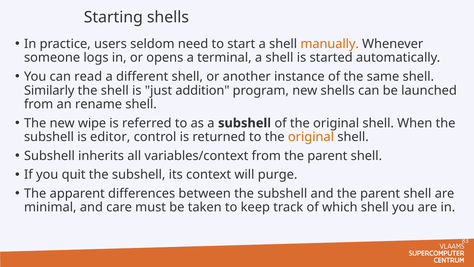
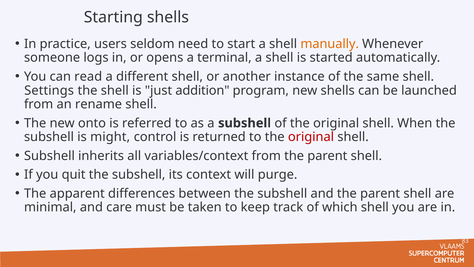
Similarly: Similarly -> Settings
wipe: wipe -> onto
editor: editor -> might
original at (311, 137) colour: orange -> red
